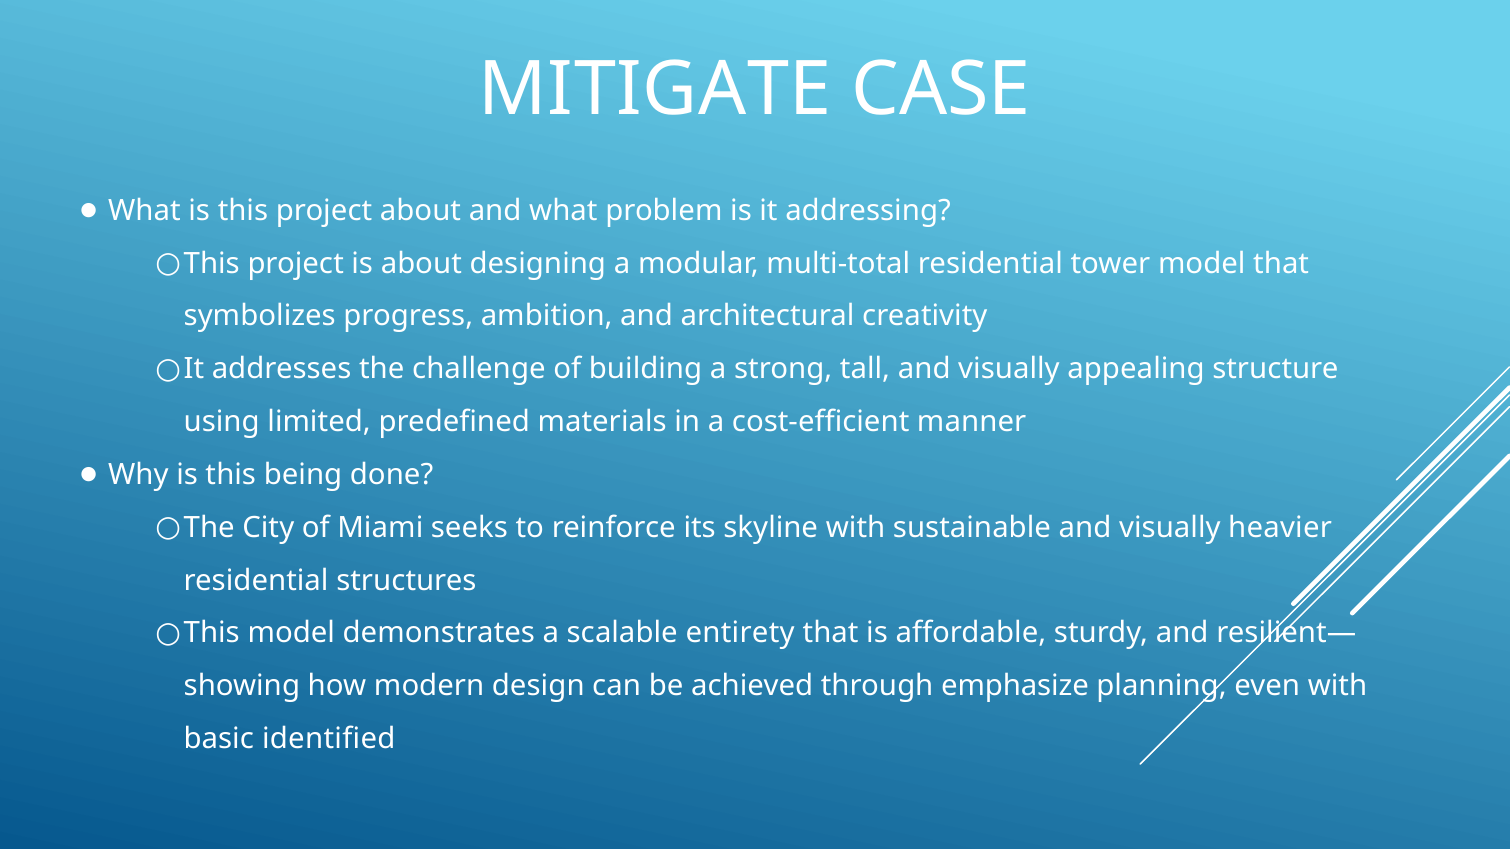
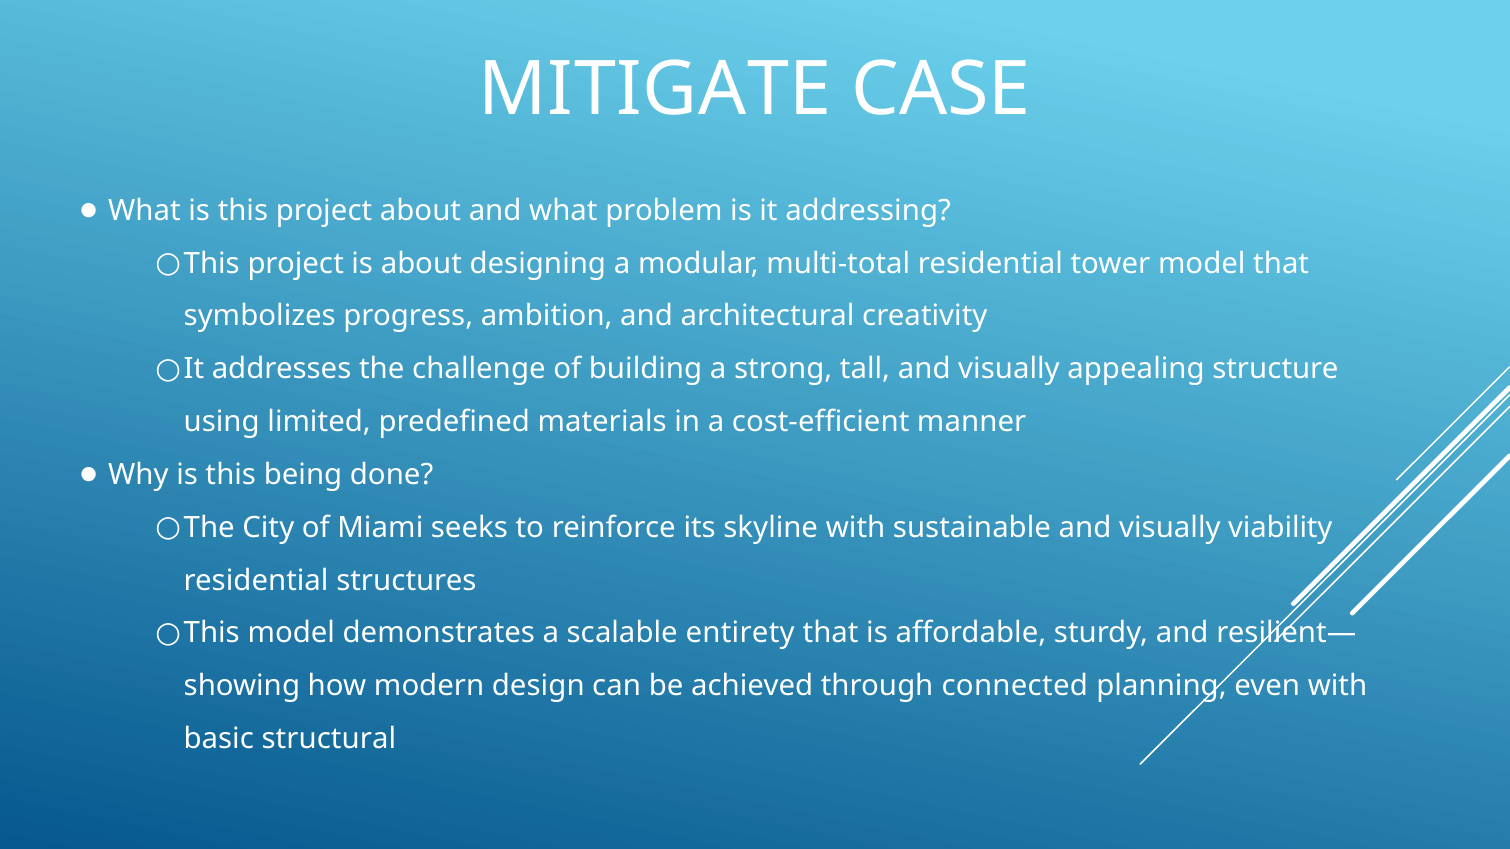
heavier: heavier -> viability
emphasize: emphasize -> connected
identified: identified -> structural
